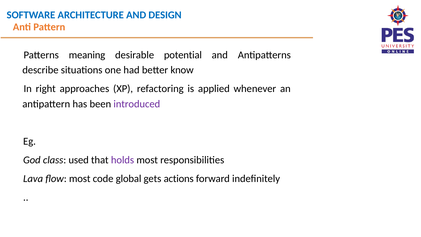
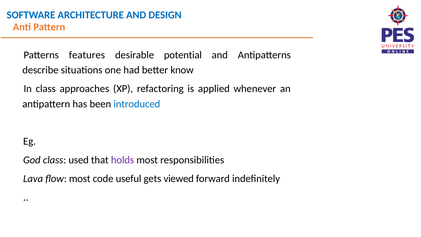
meaning: meaning -> features
right at (46, 89): right -> class
introduced colour: purple -> blue
global: global -> useful
actions: actions -> viewed
